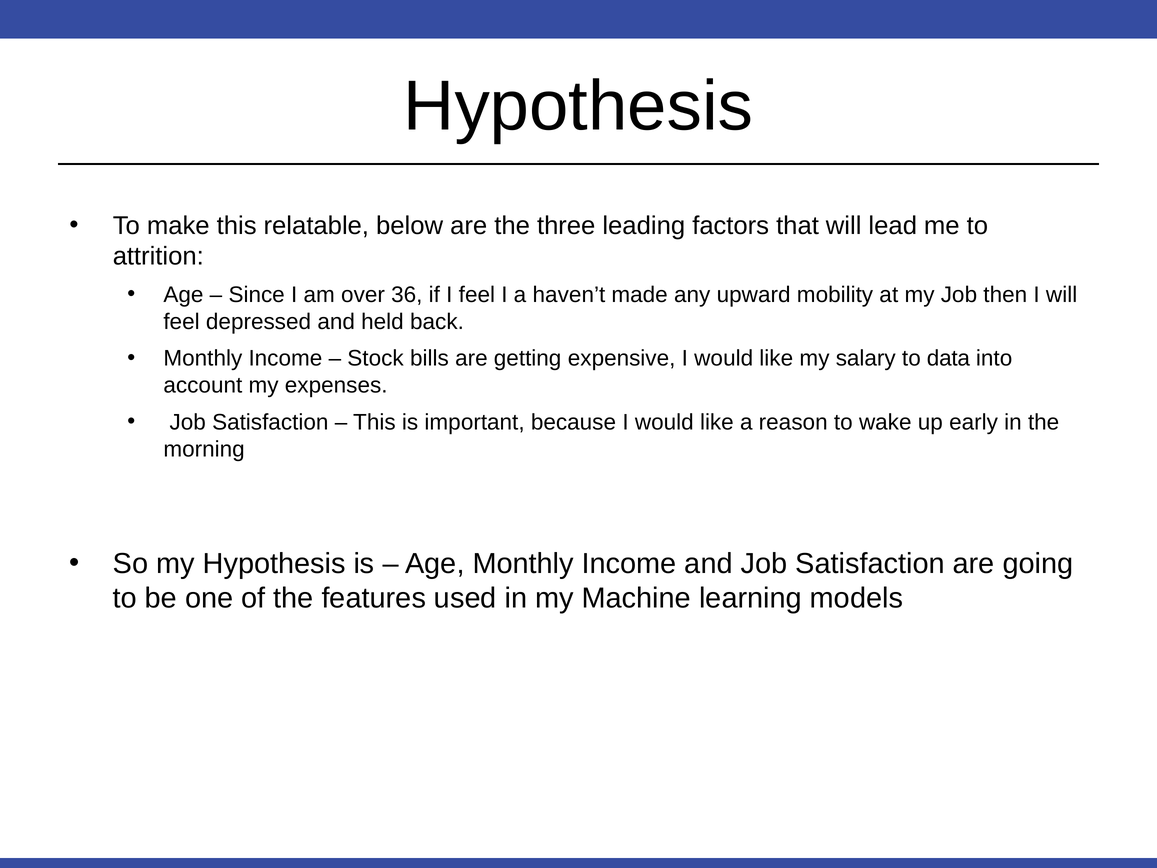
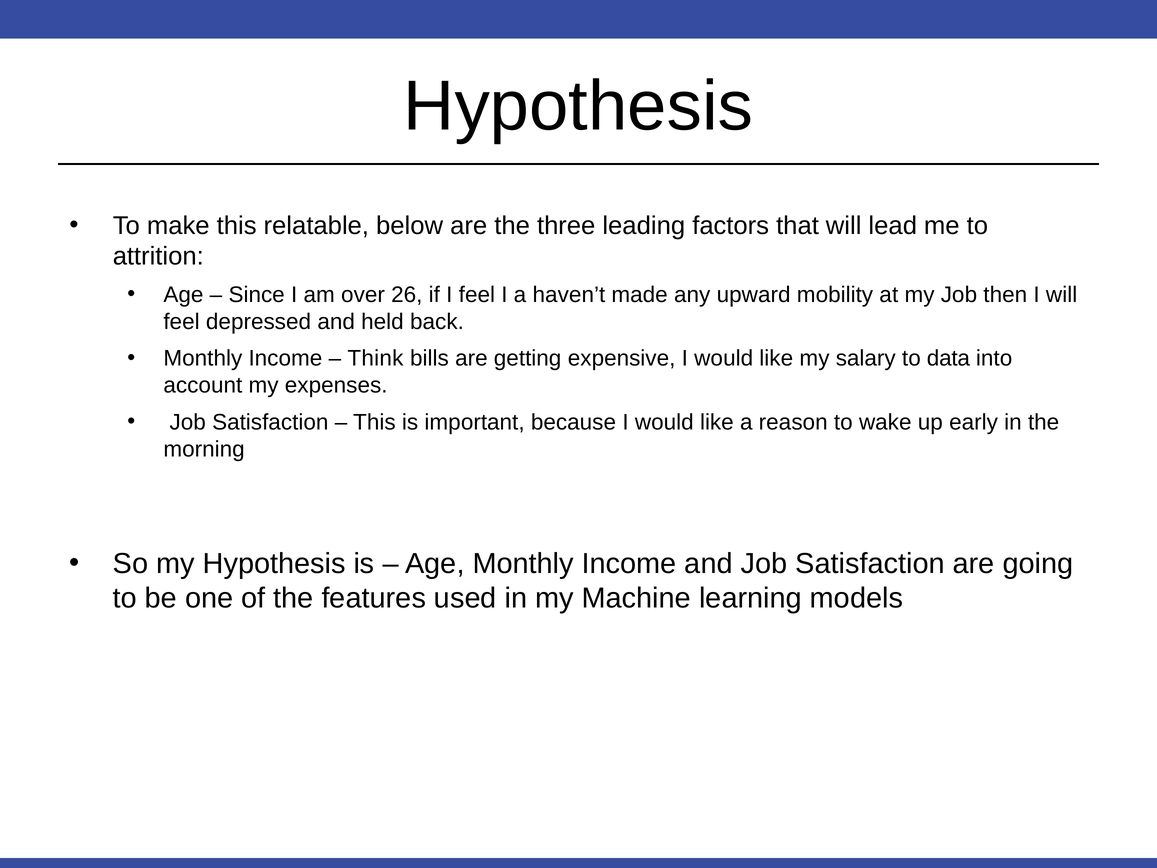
36: 36 -> 26
Stock: Stock -> Think
